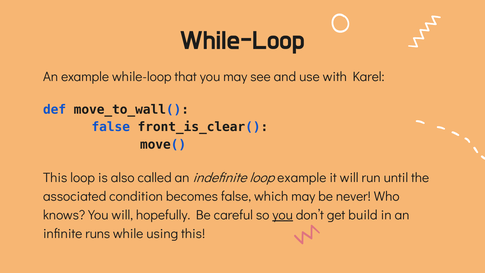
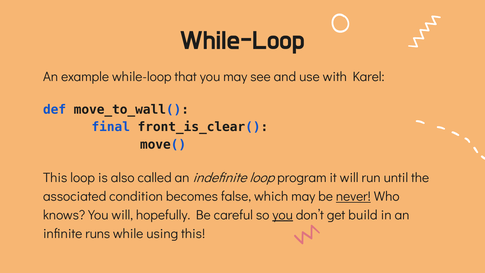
false at (111, 127): false -> final
loop example: example -> program
never underline: none -> present
